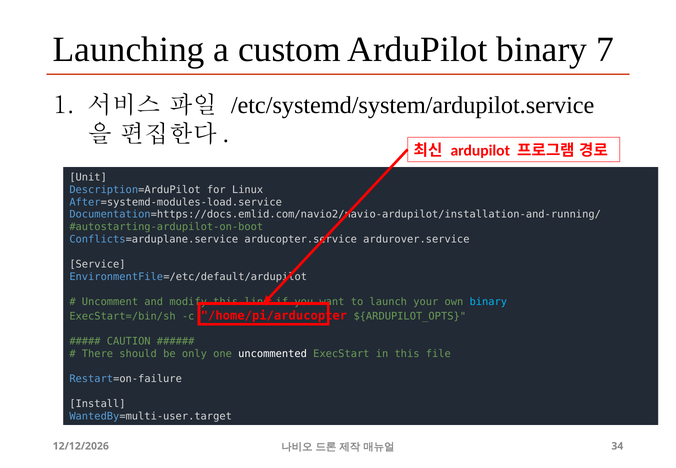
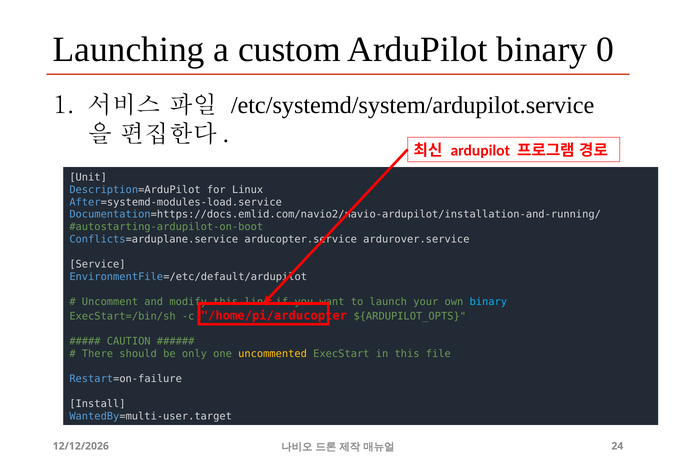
7: 7 -> 0
uncommented colour: white -> yellow
34: 34 -> 24
